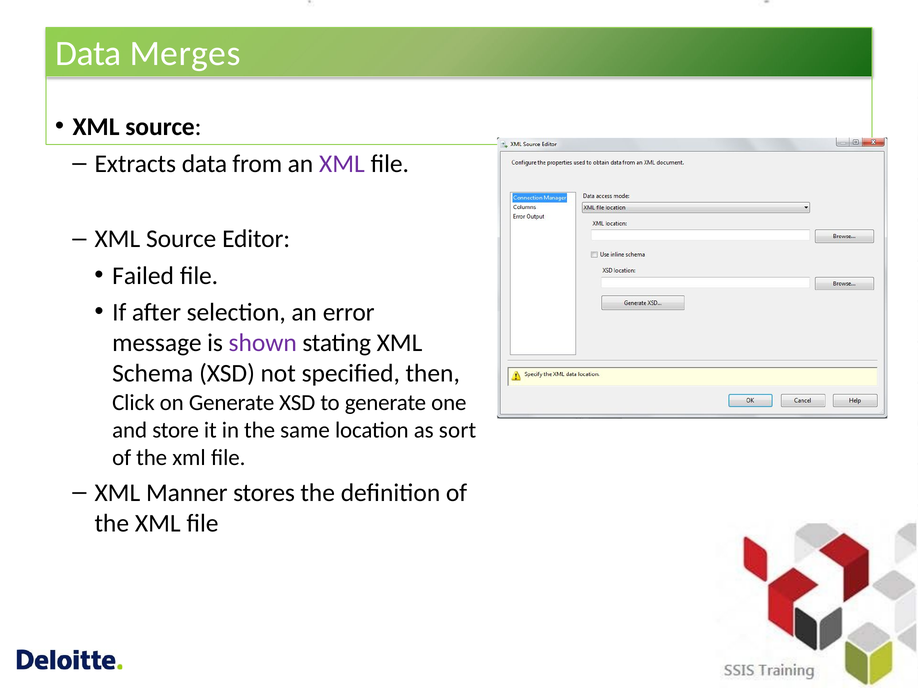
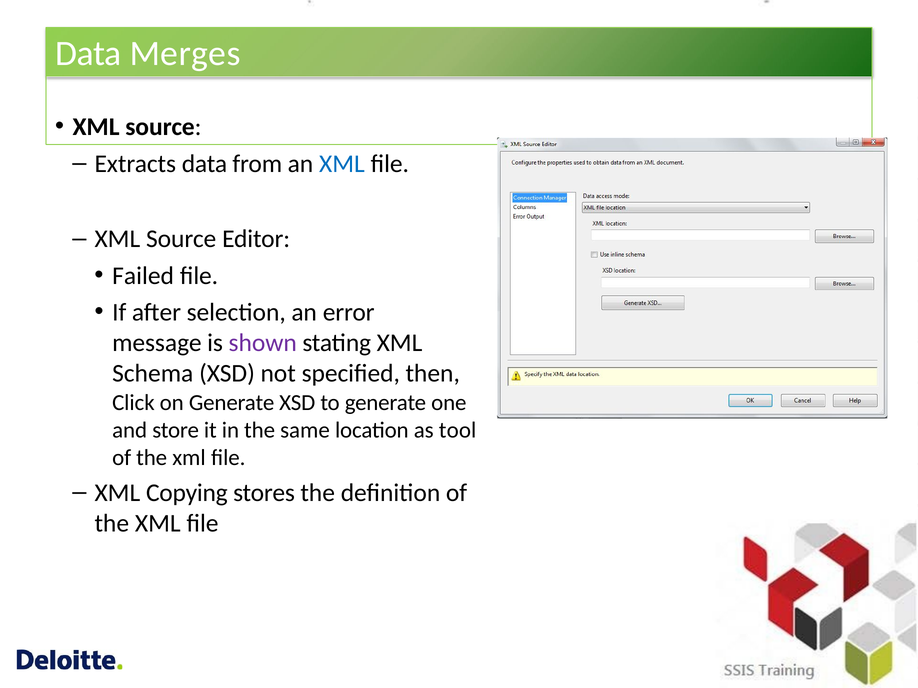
XML at (342, 164) colour: purple -> blue
sort: sort -> tool
Manner: Manner -> Copying
